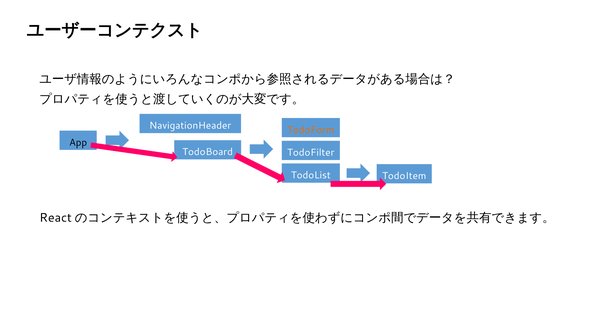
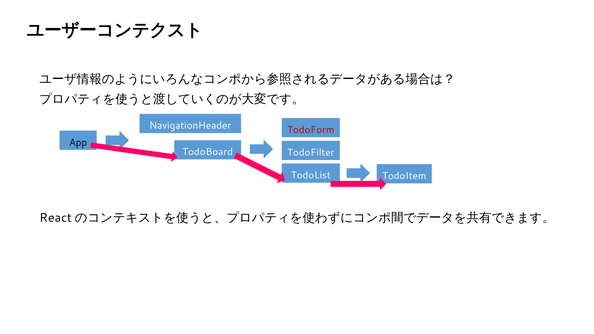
TodoForm colour: orange -> red
